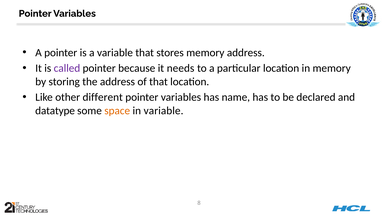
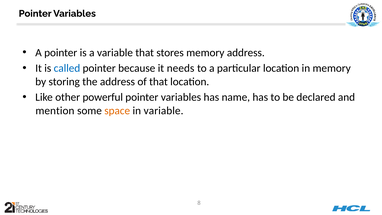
called colour: purple -> blue
different: different -> powerful
datatype: datatype -> mention
